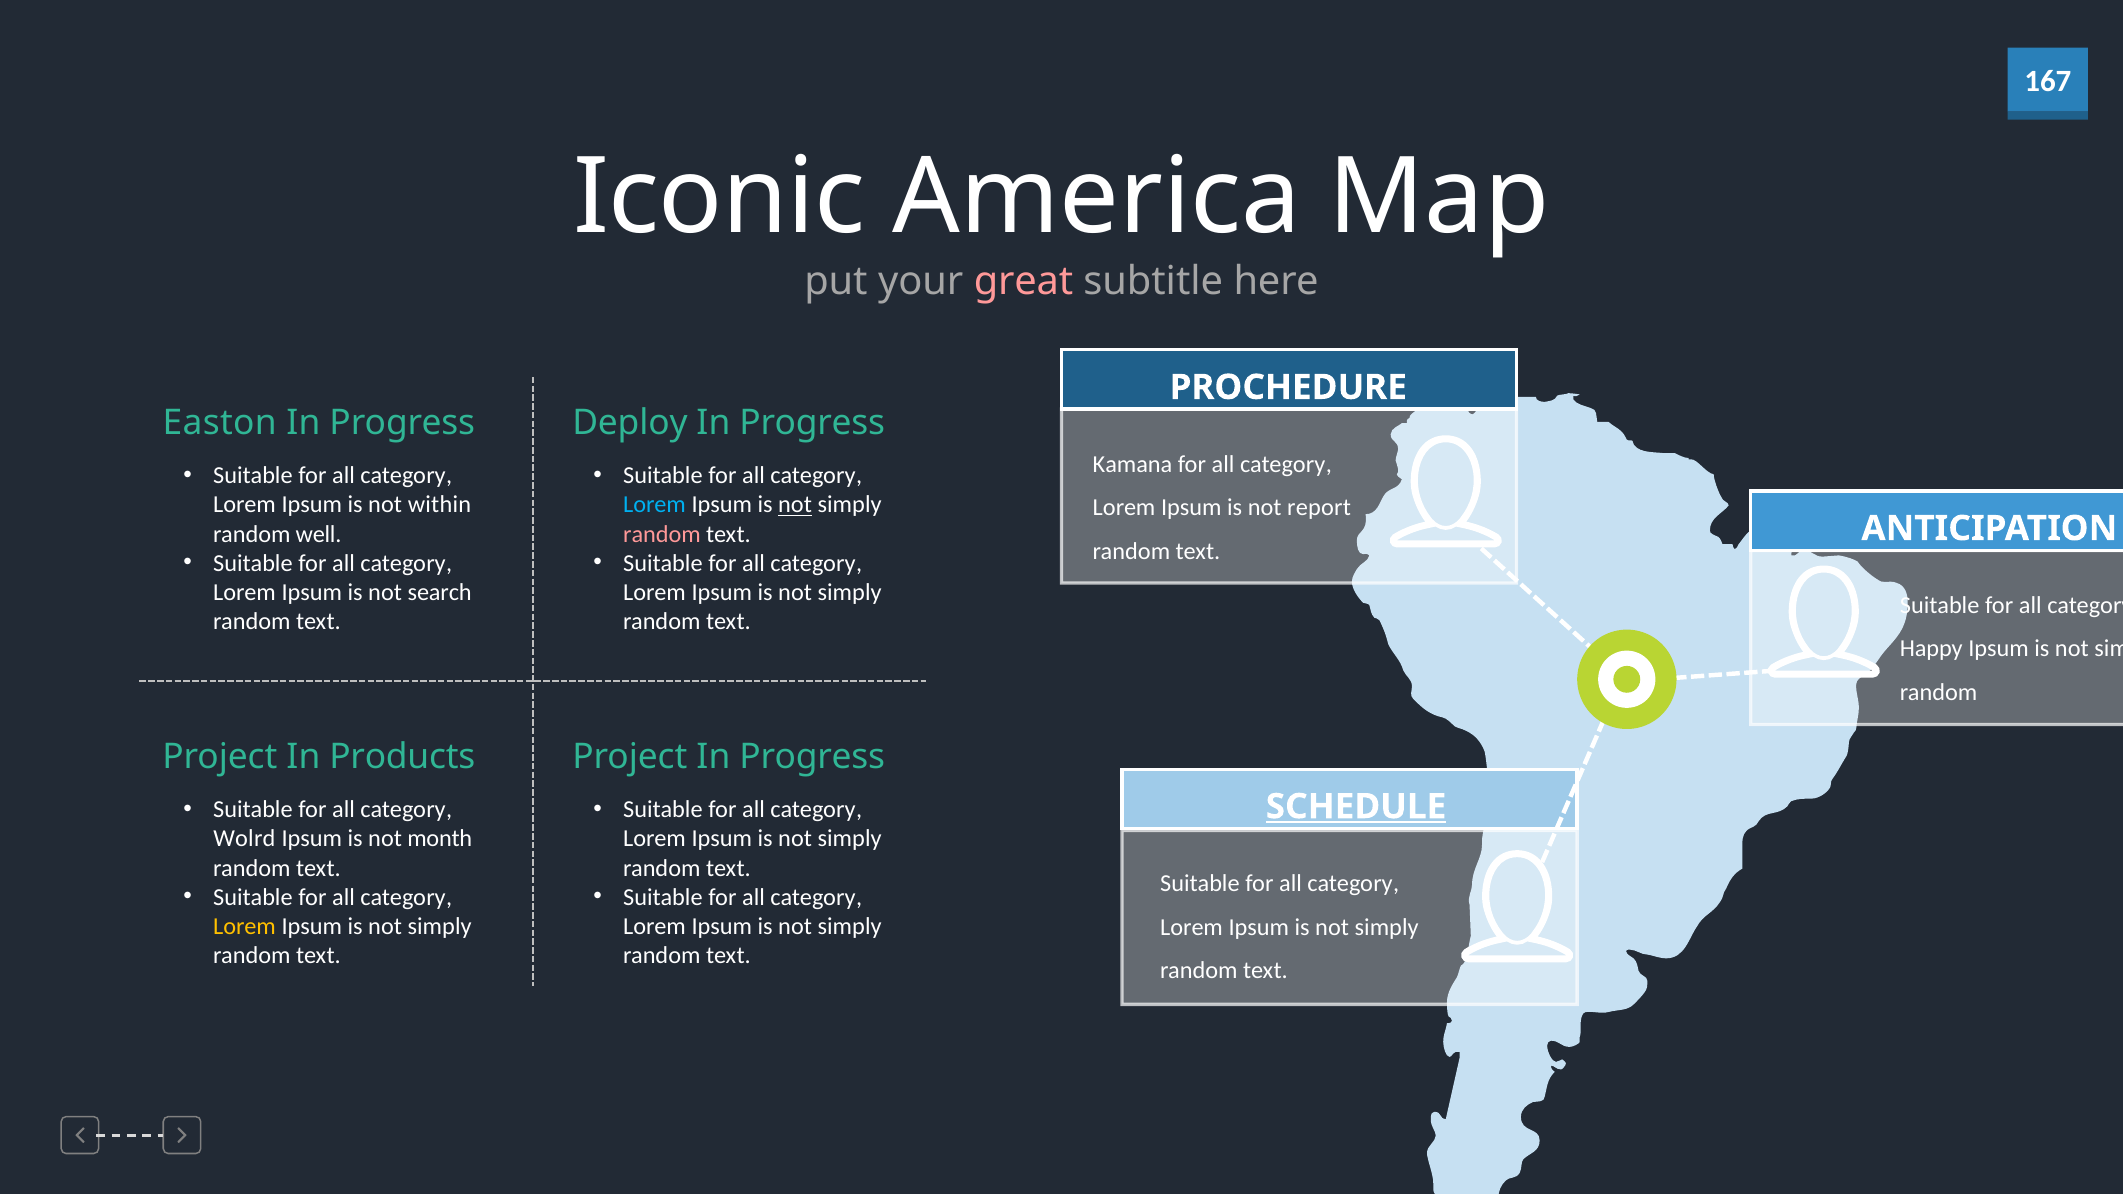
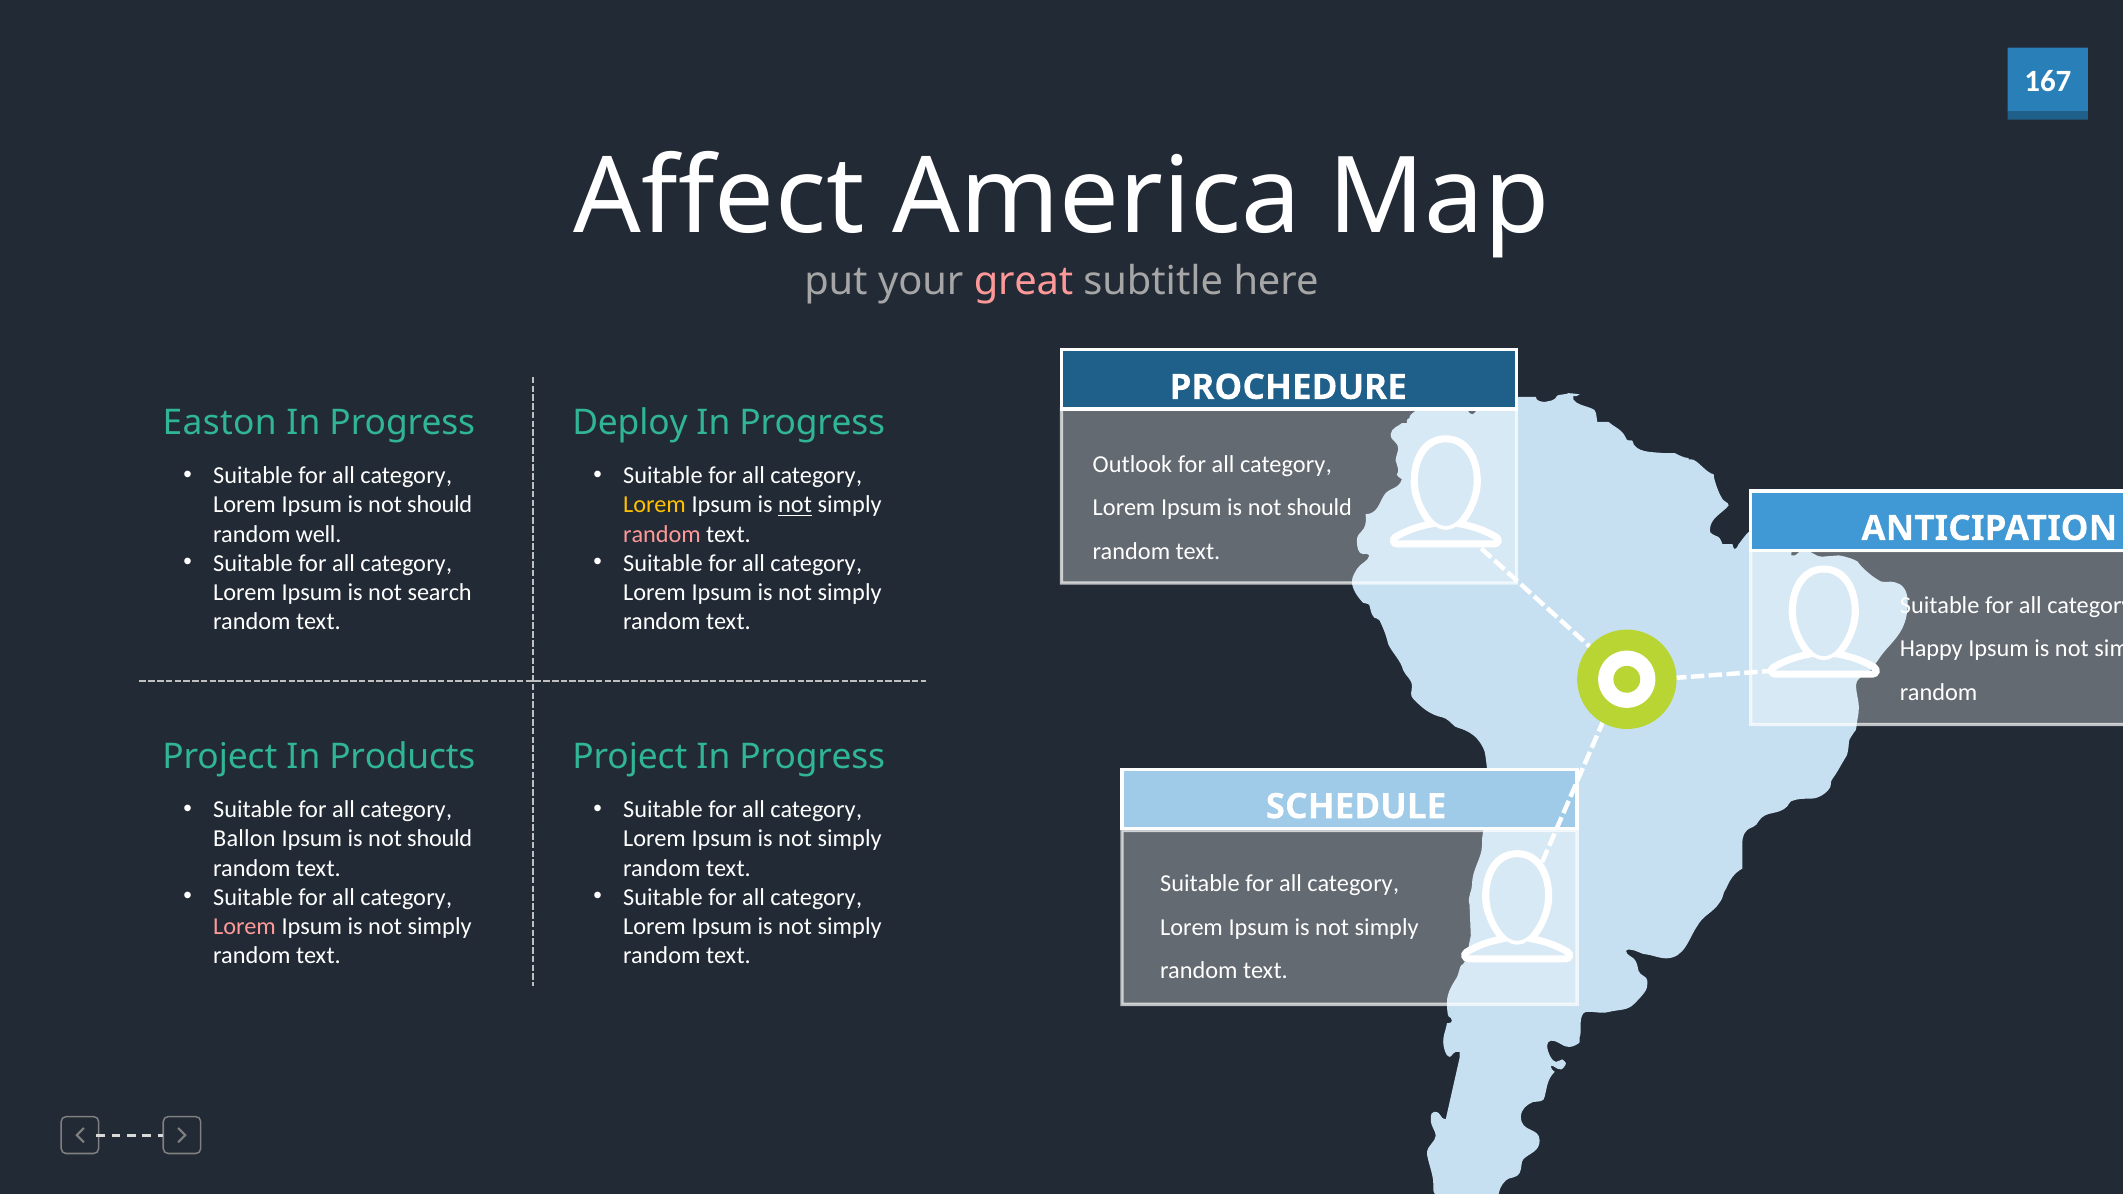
Iconic: Iconic -> Affect
Kamana: Kamana -> Outlook
within at (439, 505): within -> should
Lorem at (655, 505) colour: light blue -> yellow
report at (1319, 508): report -> should
SCHEDULE underline: present -> none
Wolrd: Wolrd -> Ballon
month at (440, 839): month -> should
Lorem at (245, 927) colour: yellow -> pink
